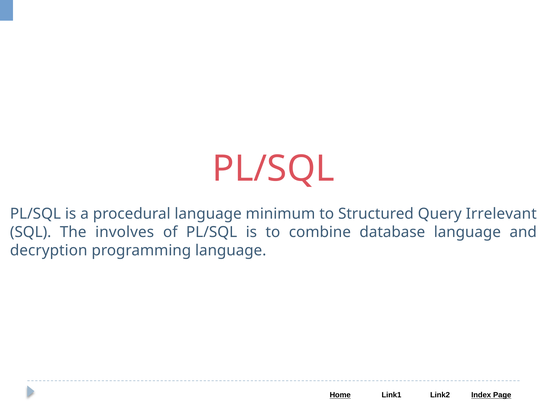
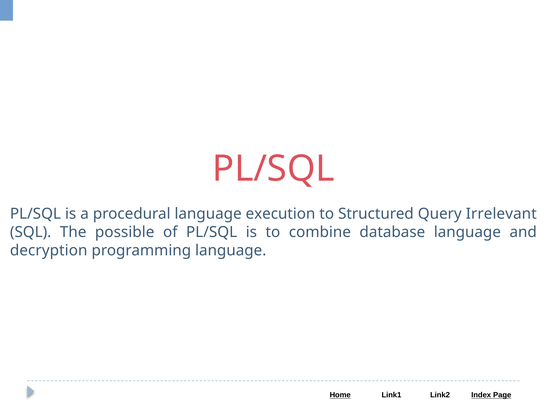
minimum: minimum -> execution
involves: involves -> possible
